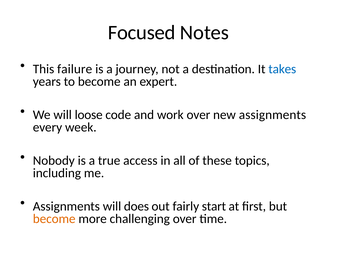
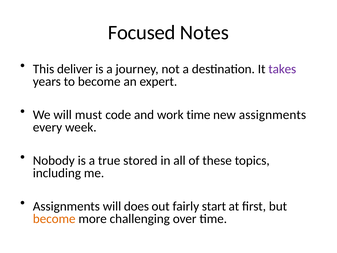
failure: failure -> deliver
takes colour: blue -> purple
loose: loose -> must
work over: over -> time
access: access -> stored
